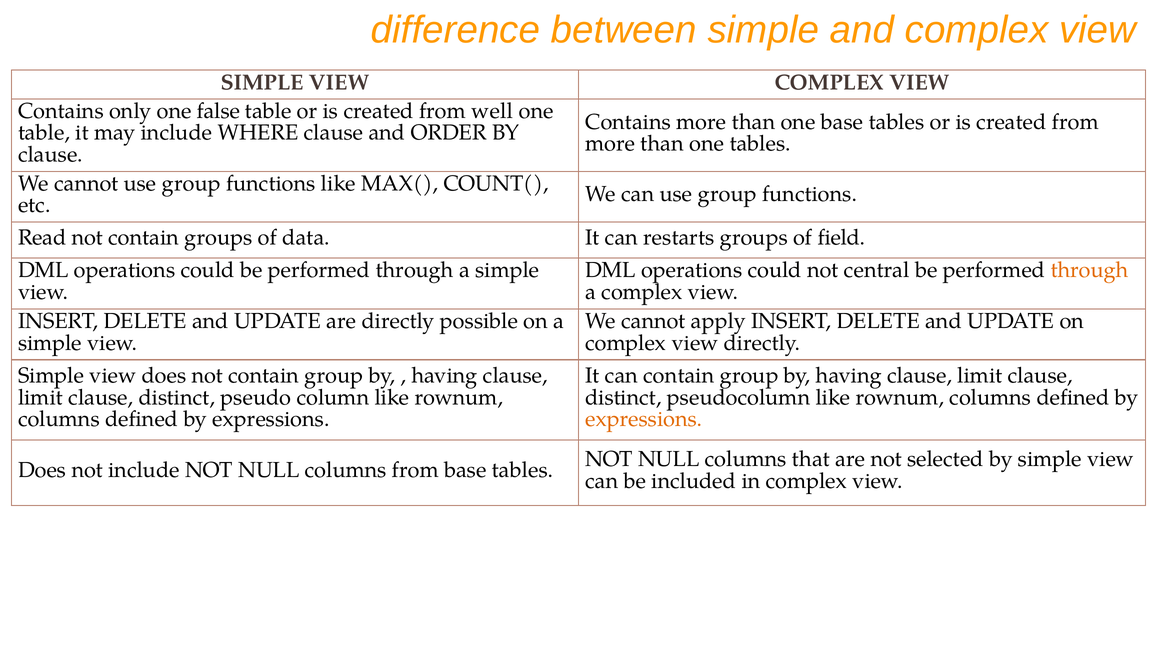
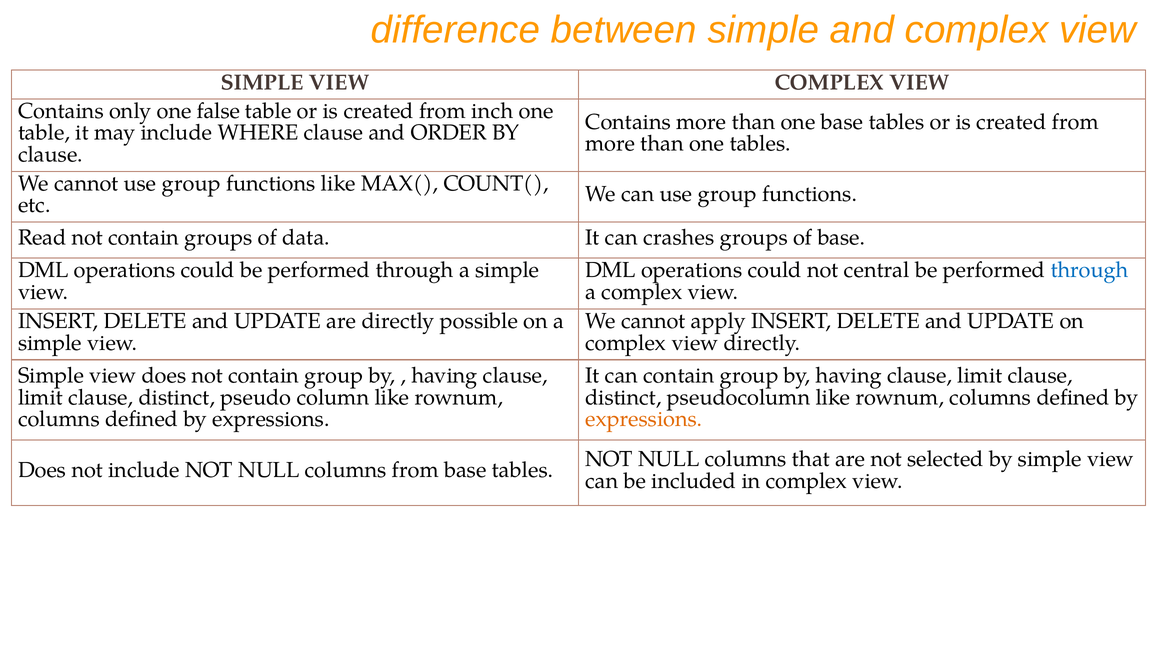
well: well -> inch
restarts: restarts -> crashes
of field: field -> base
through at (1090, 270) colour: orange -> blue
